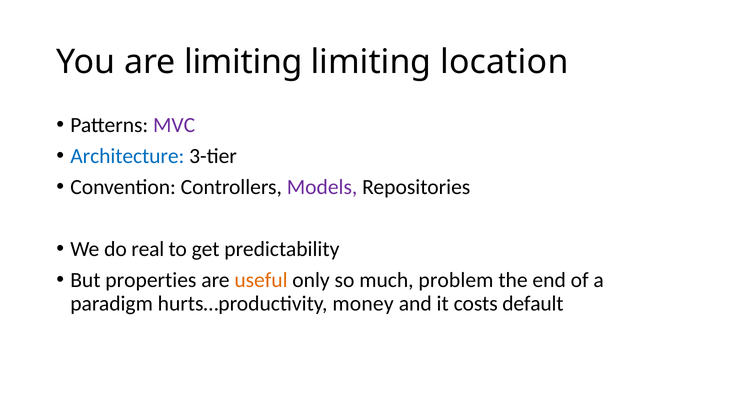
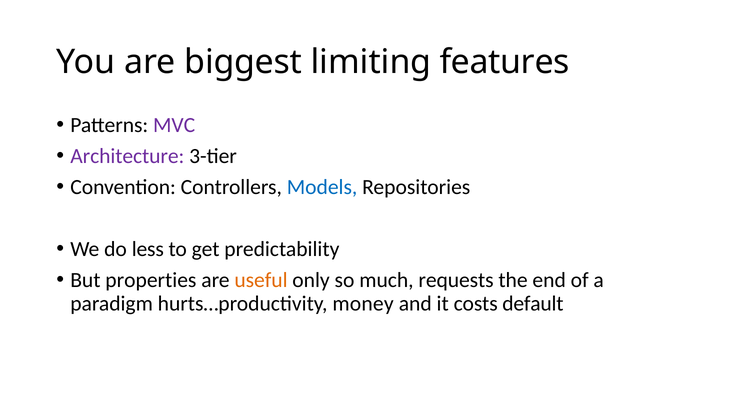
are limiting: limiting -> biggest
location: location -> features
Architecture colour: blue -> purple
Models colour: purple -> blue
real: real -> less
problem: problem -> requests
